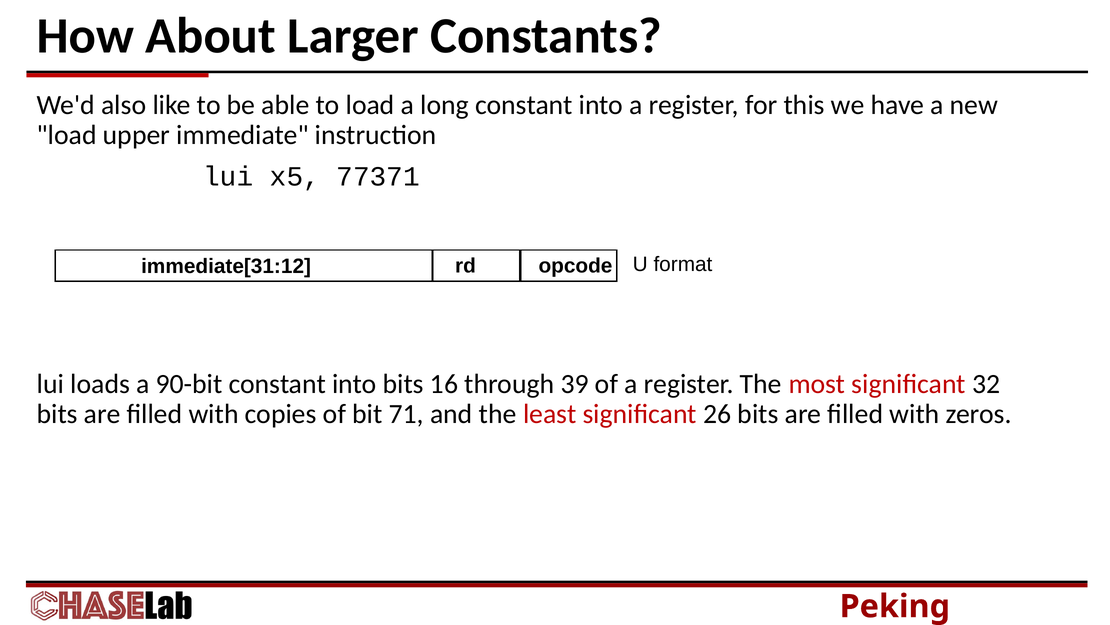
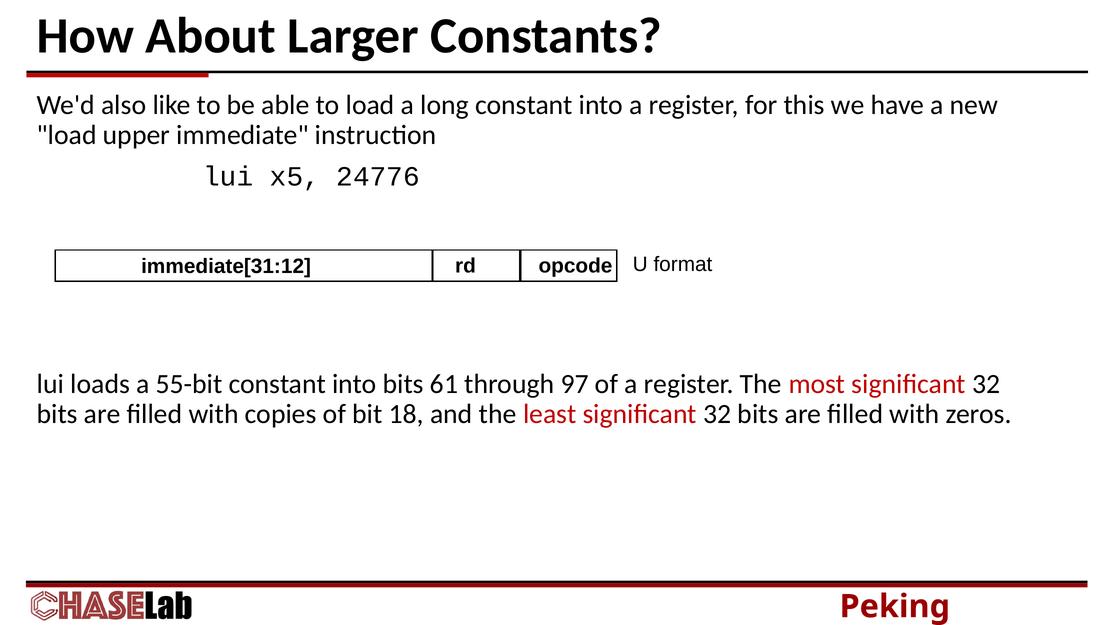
77371: 77371 -> 24776
90-bit: 90-bit -> 55-bit
16: 16 -> 61
39: 39 -> 97
71: 71 -> 18
least significant 26: 26 -> 32
